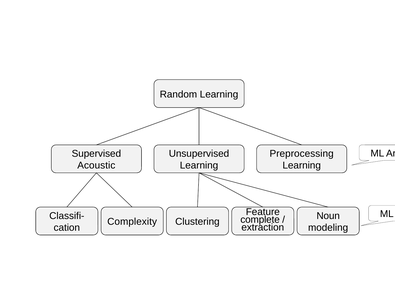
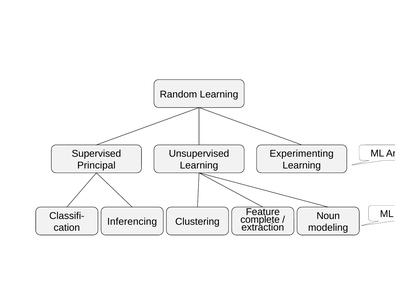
Preprocessing: Preprocessing -> Experimenting
Acoustic: Acoustic -> Principal
Complexity: Complexity -> Inferencing
